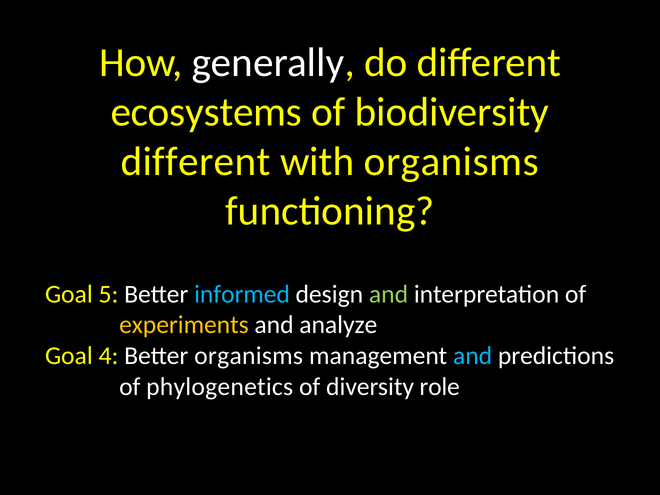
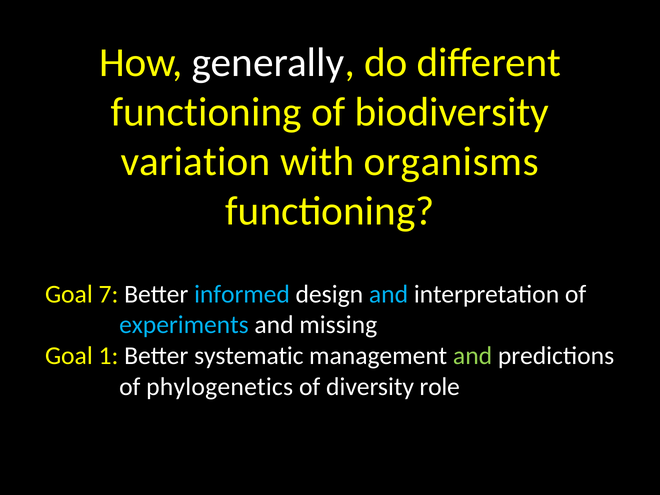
ecosystems at (206, 112): ecosystems -> functioning
different at (195, 161): different -> variation
5: 5 -> 7
and at (389, 294) colour: light green -> light blue
experiments colour: yellow -> light blue
analyze: analyze -> missing
4: 4 -> 1
Better organisms: organisms -> systematic
and at (473, 356) colour: light blue -> light green
